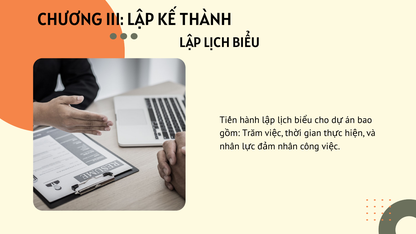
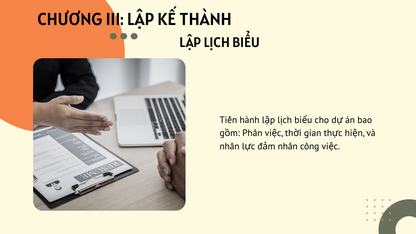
Trăm: Trăm -> Phân
